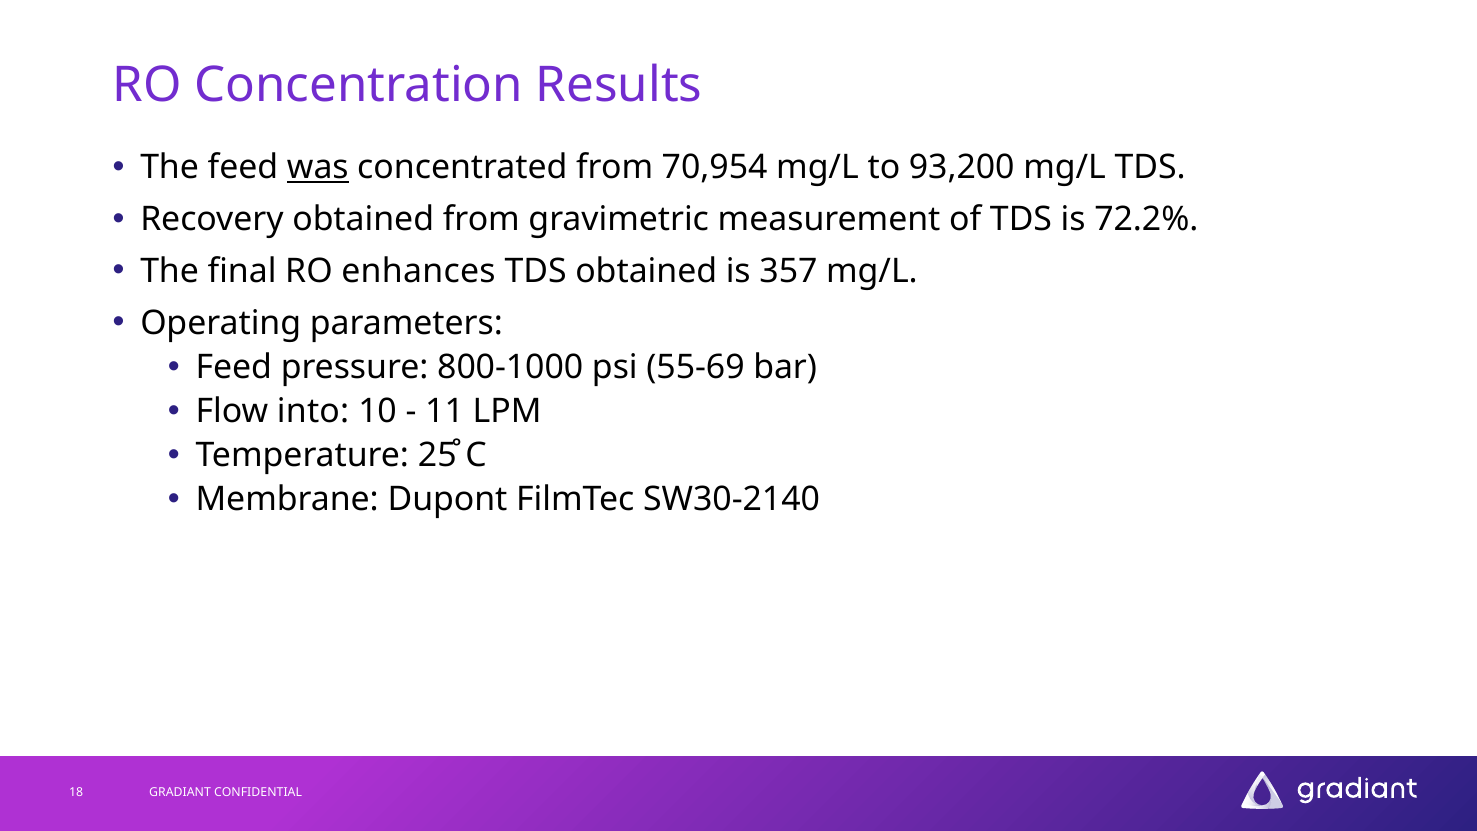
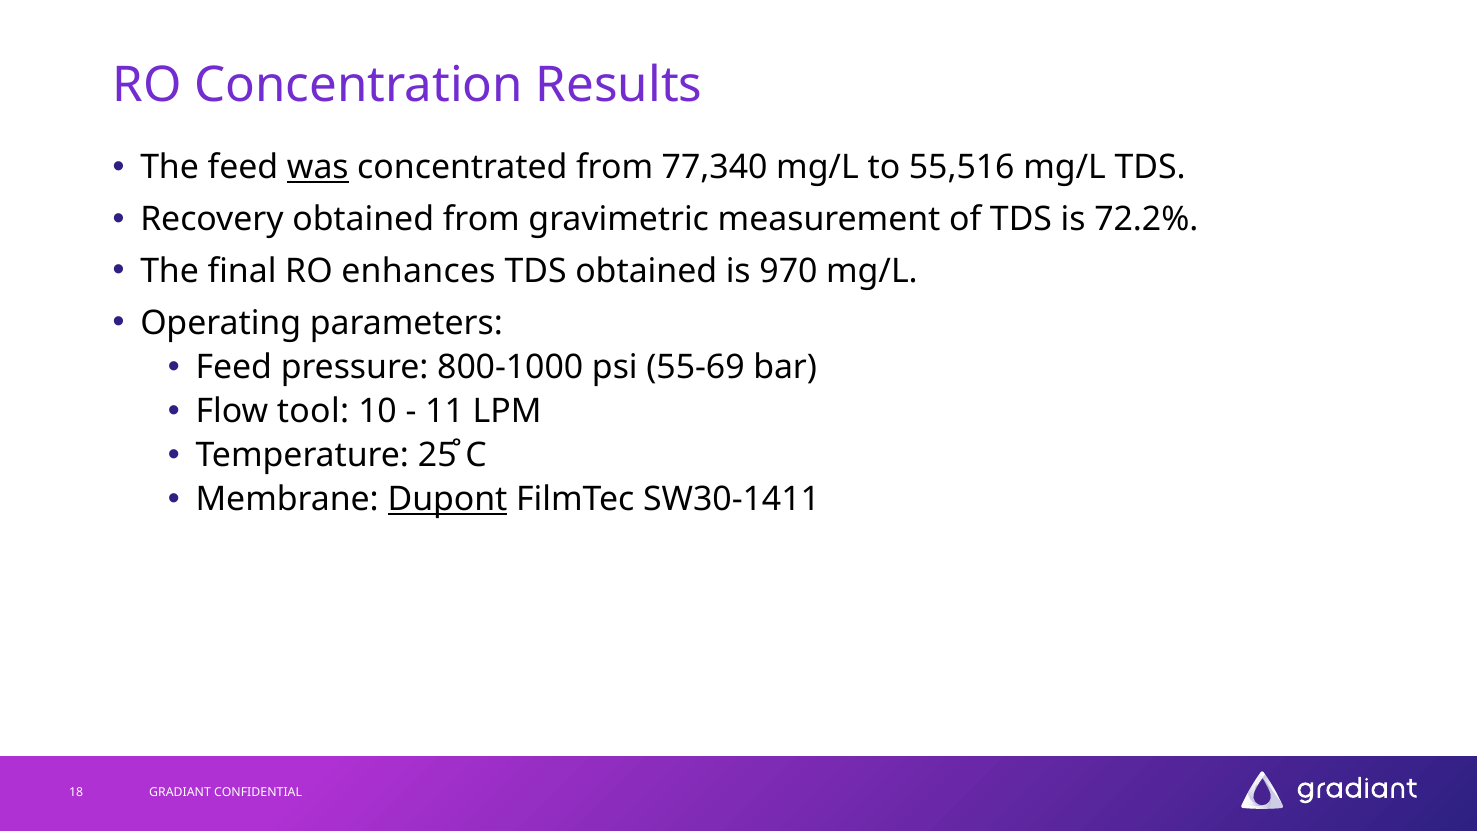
70,954: 70,954 -> 77,340
93,200: 93,200 -> 55,516
357: 357 -> 970
into: into -> tool
Dupont underline: none -> present
SW30-2140: SW30-2140 -> SW30-1411
